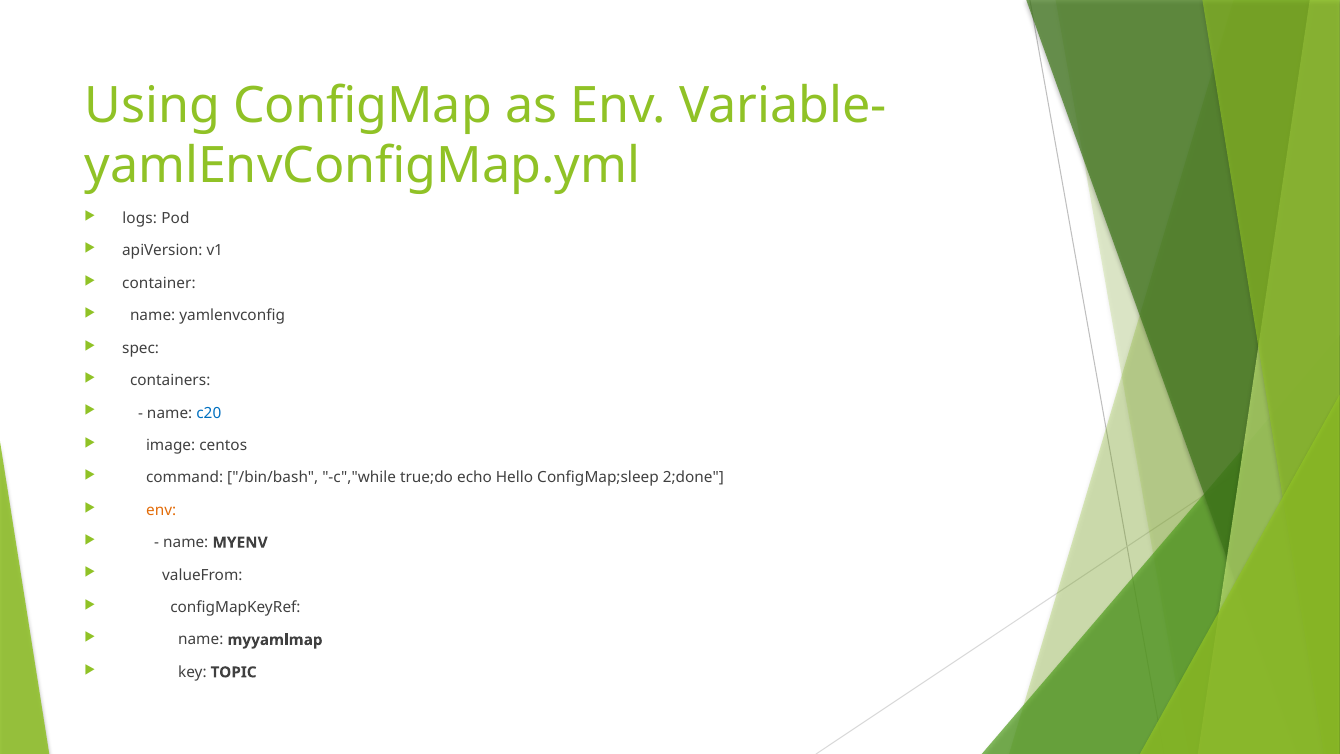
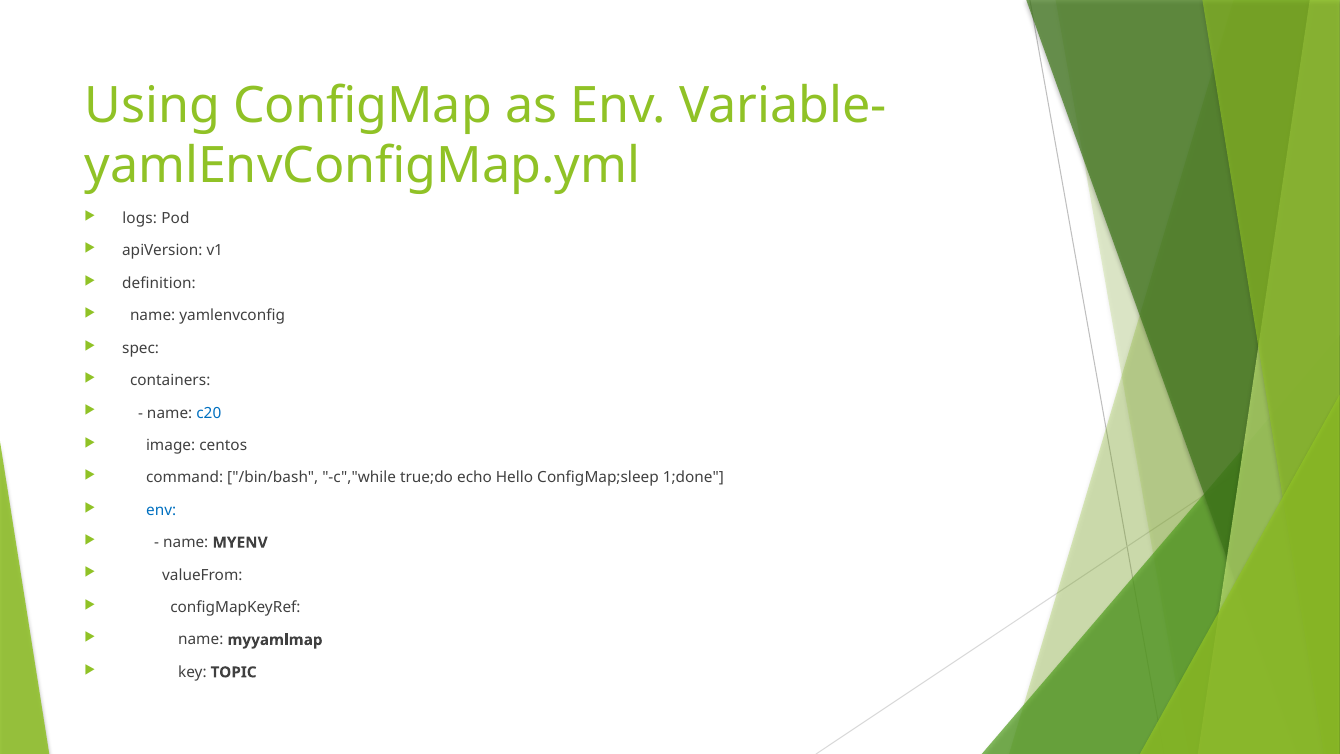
container: container -> definition
2;done: 2;done -> 1;done
env at (161, 510) colour: orange -> blue
